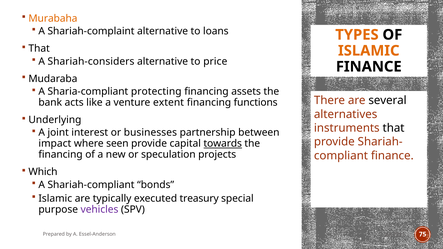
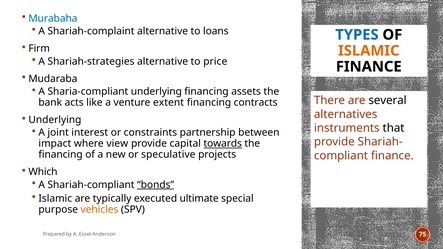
Murabaha colour: orange -> blue
TYPES colour: orange -> blue
That at (39, 49): That -> Firm
Shariah-considers: Shariah-considers -> Shariah-strategies
Sharia-compliant protecting: protecting -> underlying
functions: functions -> contracts
businesses: businesses -> constraints
seen: seen -> view
speculation: speculation -> speculative
bonds underline: none -> present
treasury: treasury -> ultimate
vehicles colour: purple -> orange
